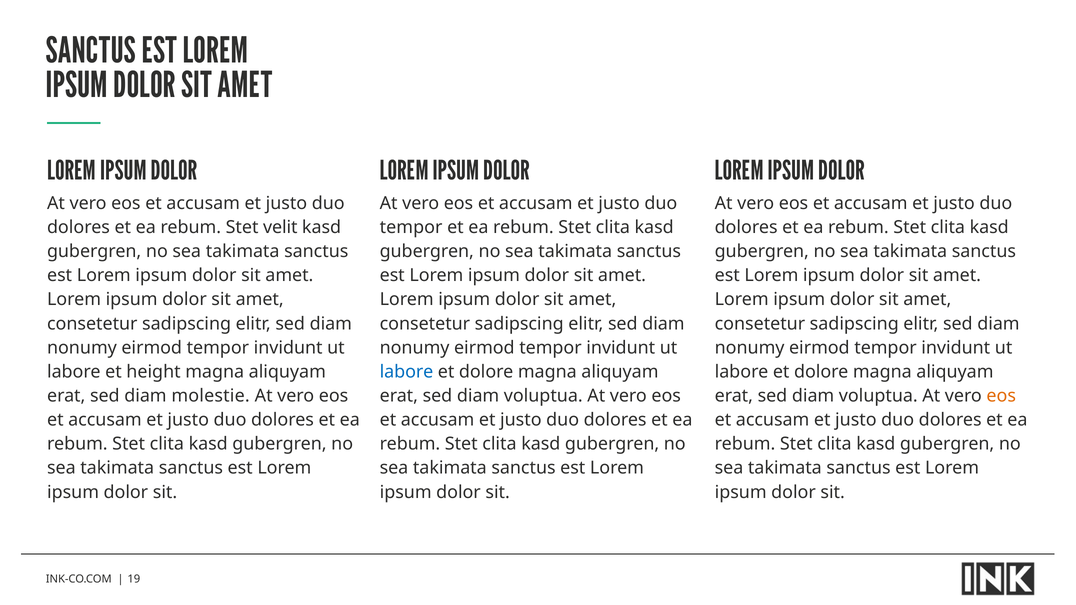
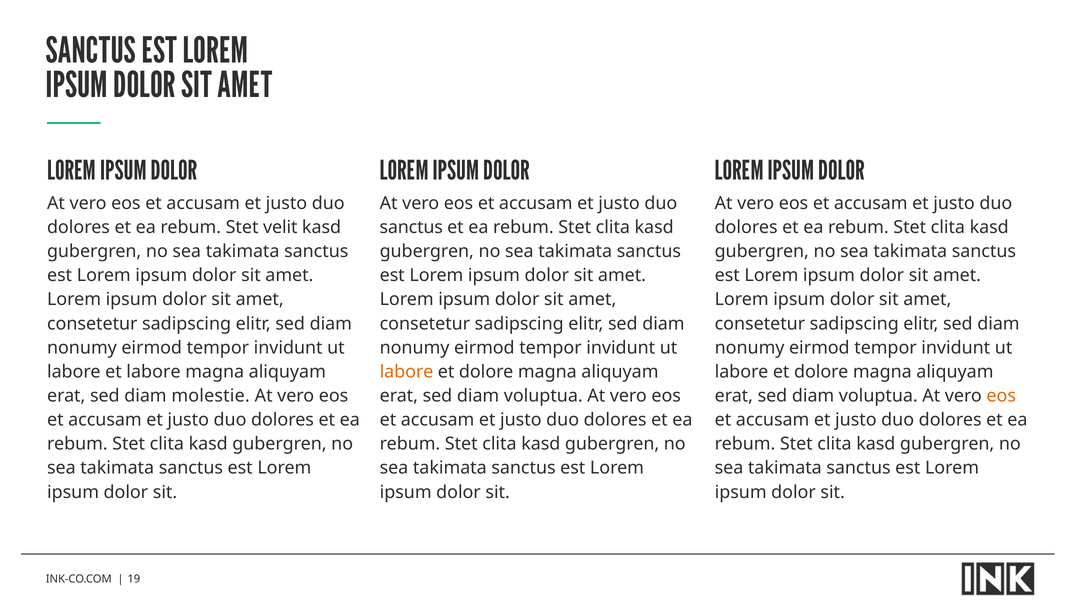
tempor at (411, 227): tempor -> sanctus
et height: height -> labore
labore at (406, 372) colour: blue -> orange
